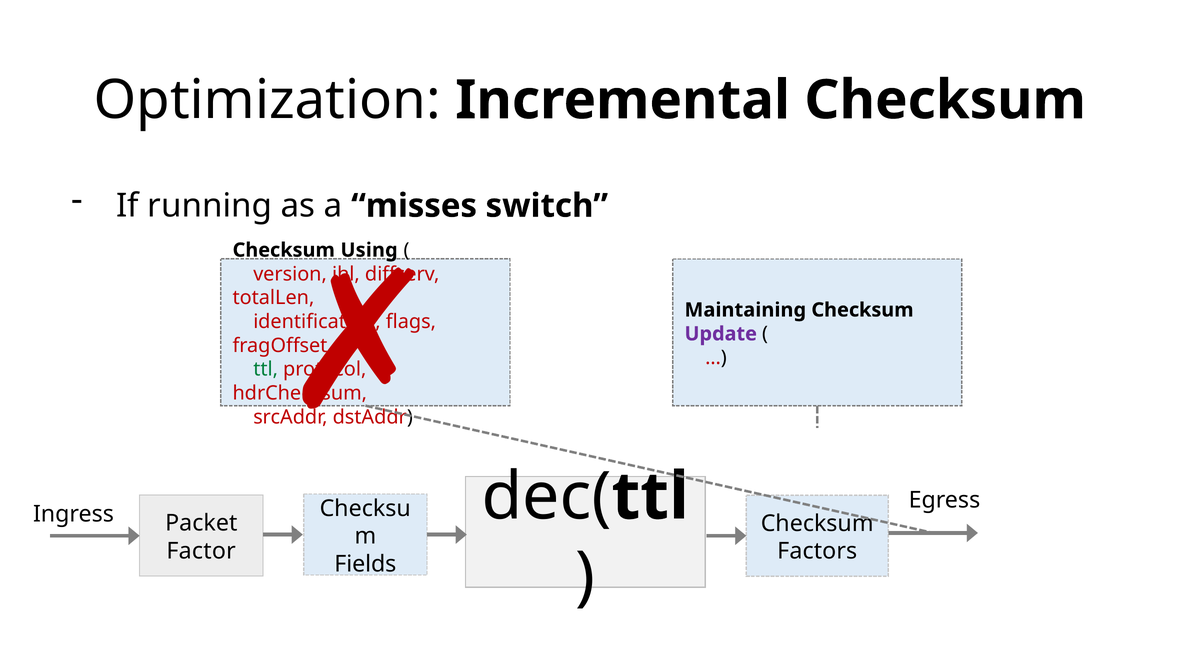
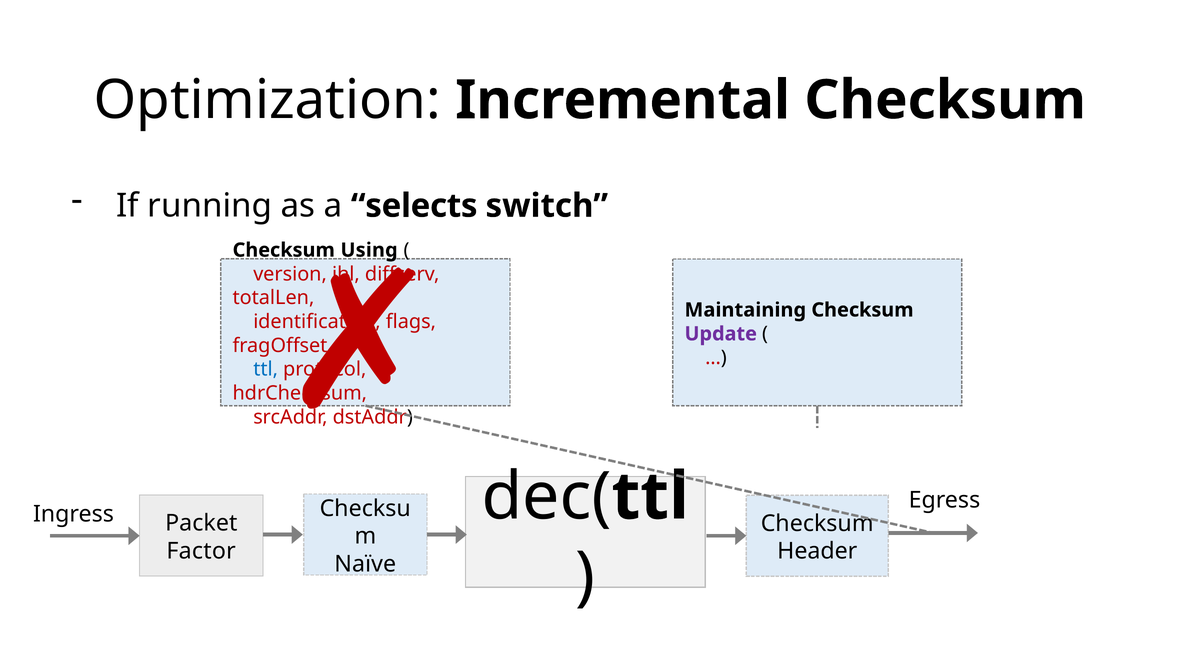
misses: misses -> selects
ttl at (266, 369) colour: green -> blue
Factors: Factors -> Header
Fields: Fields -> Naïve
